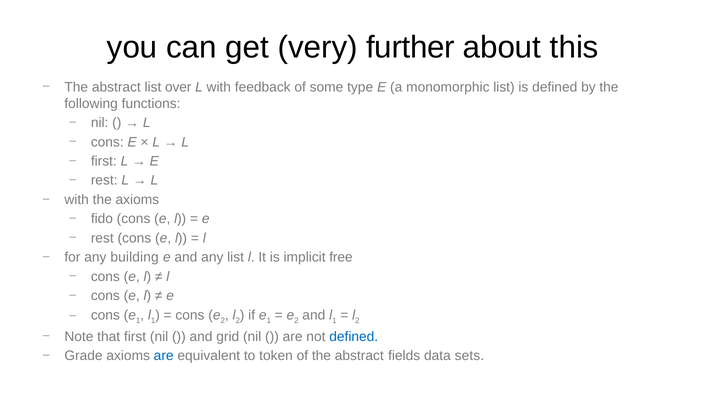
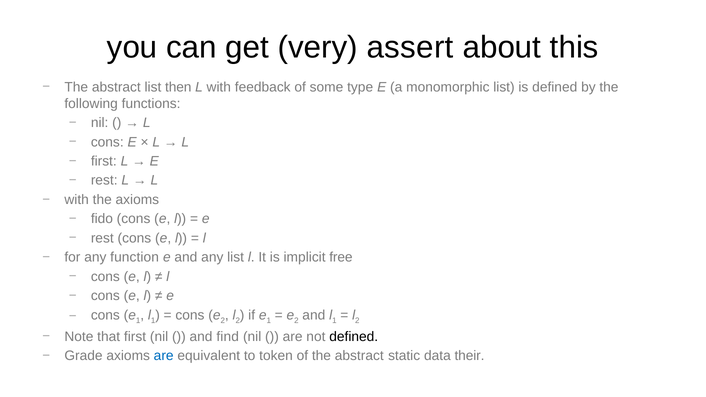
further: further -> assert
over: over -> then
building: building -> function
grid: grid -> find
defined at (354, 337) colour: blue -> black
fields: fields -> static
sets: sets -> their
